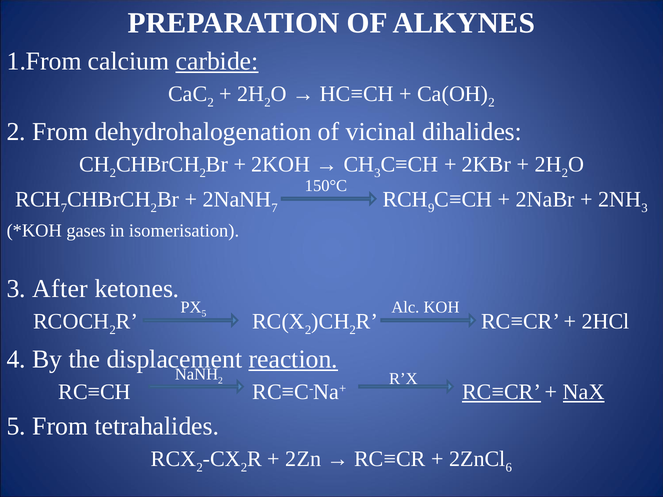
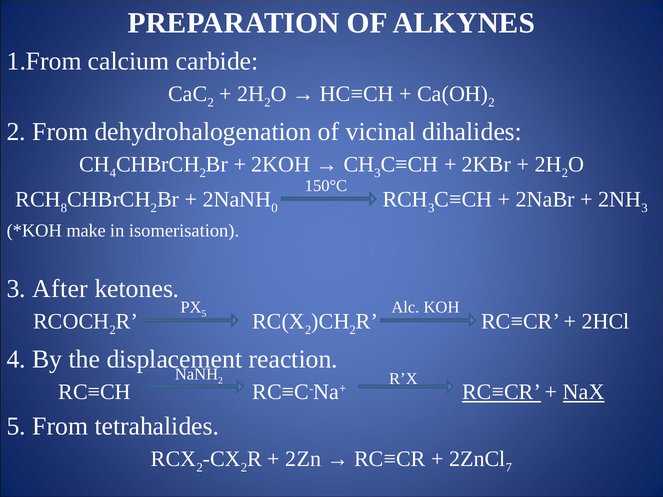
carbide underline: present -> none
2 at (113, 173): 2 -> 4
7 at (64, 208): 7 -> 8
7 at (274, 208): 7 -> 0
9 at (431, 208): 9 -> 3
gases: gases -> make
reaction underline: present -> none
6: 6 -> 7
